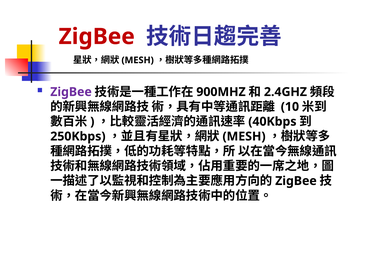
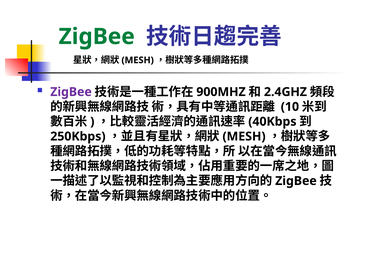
ZigBee at (97, 37) colour: red -> green
